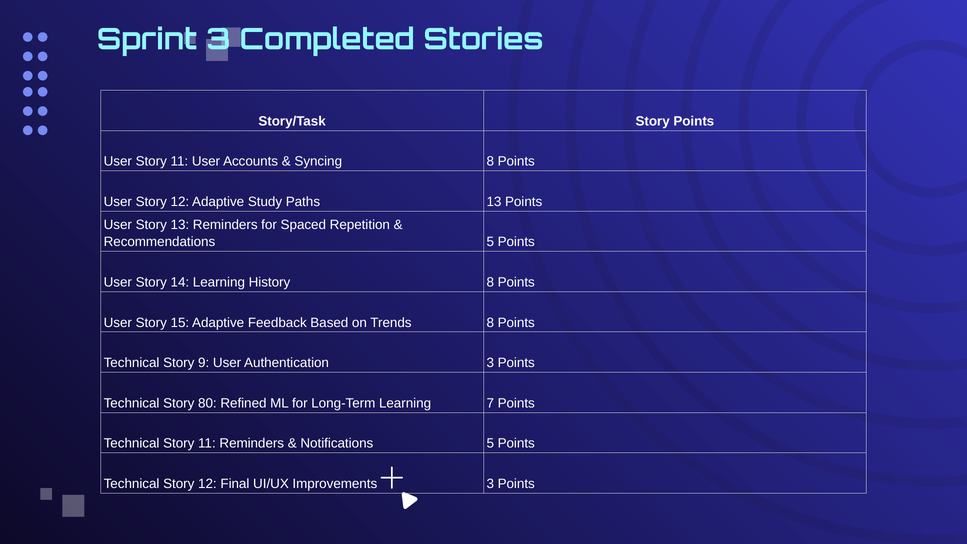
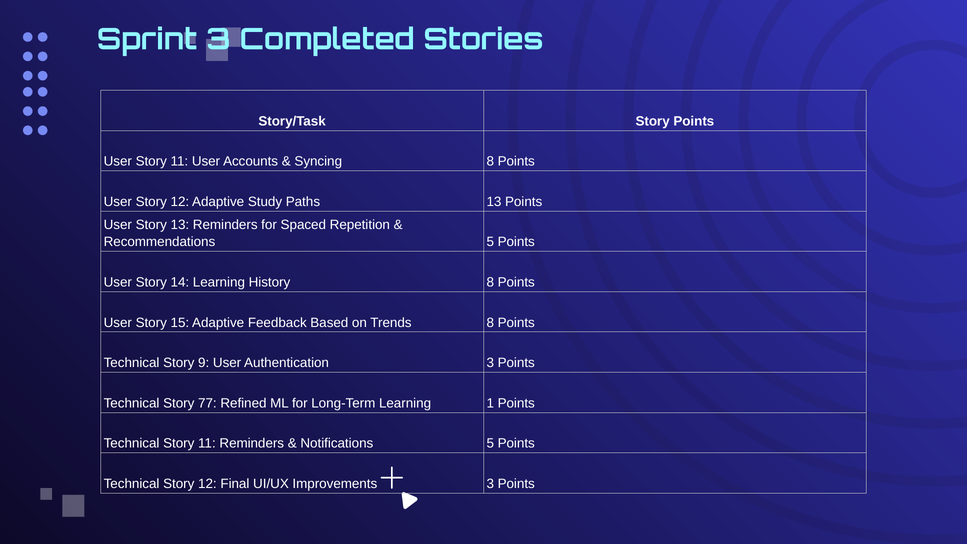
80: 80 -> 77
7: 7 -> 1
